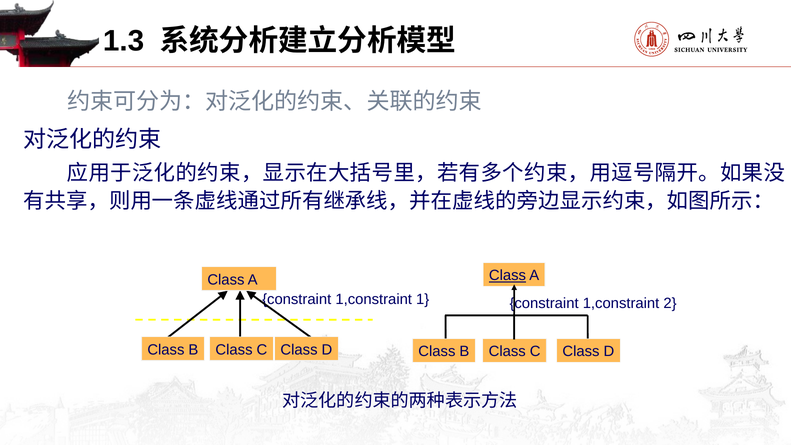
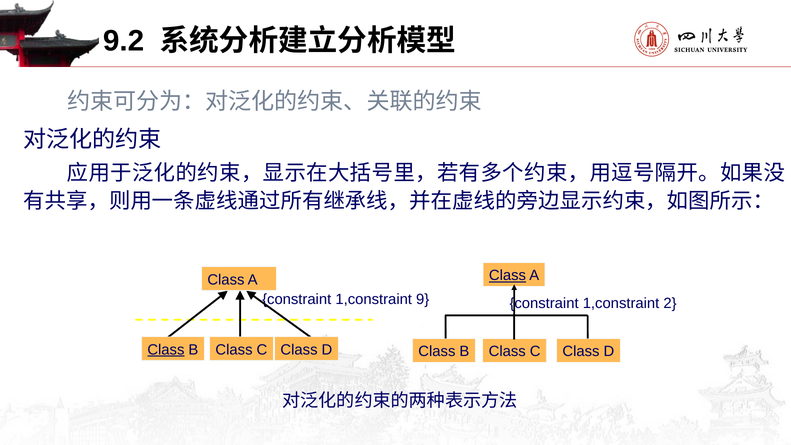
1.3: 1.3 -> 9.2
1: 1 -> 9
Class at (166, 350) underline: none -> present
